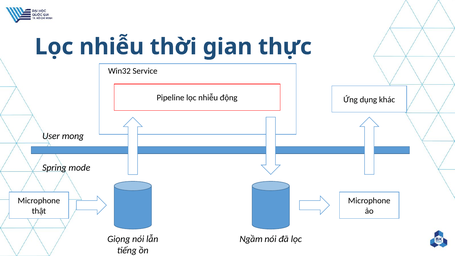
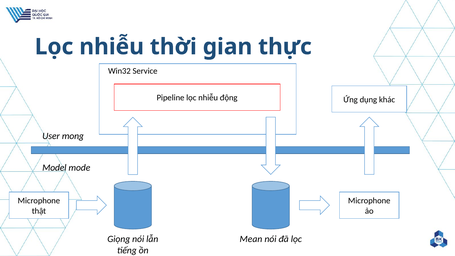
Spring: Spring -> Model
Ngầm: Ngầm -> Mean
